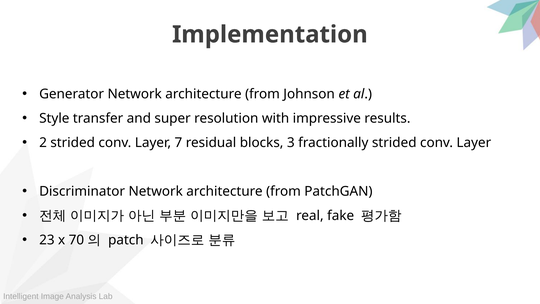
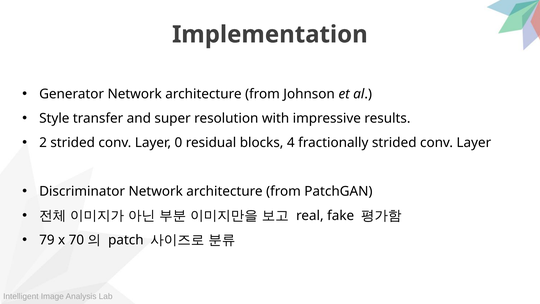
7: 7 -> 0
3: 3 -> 4
23: 23 -> 79
